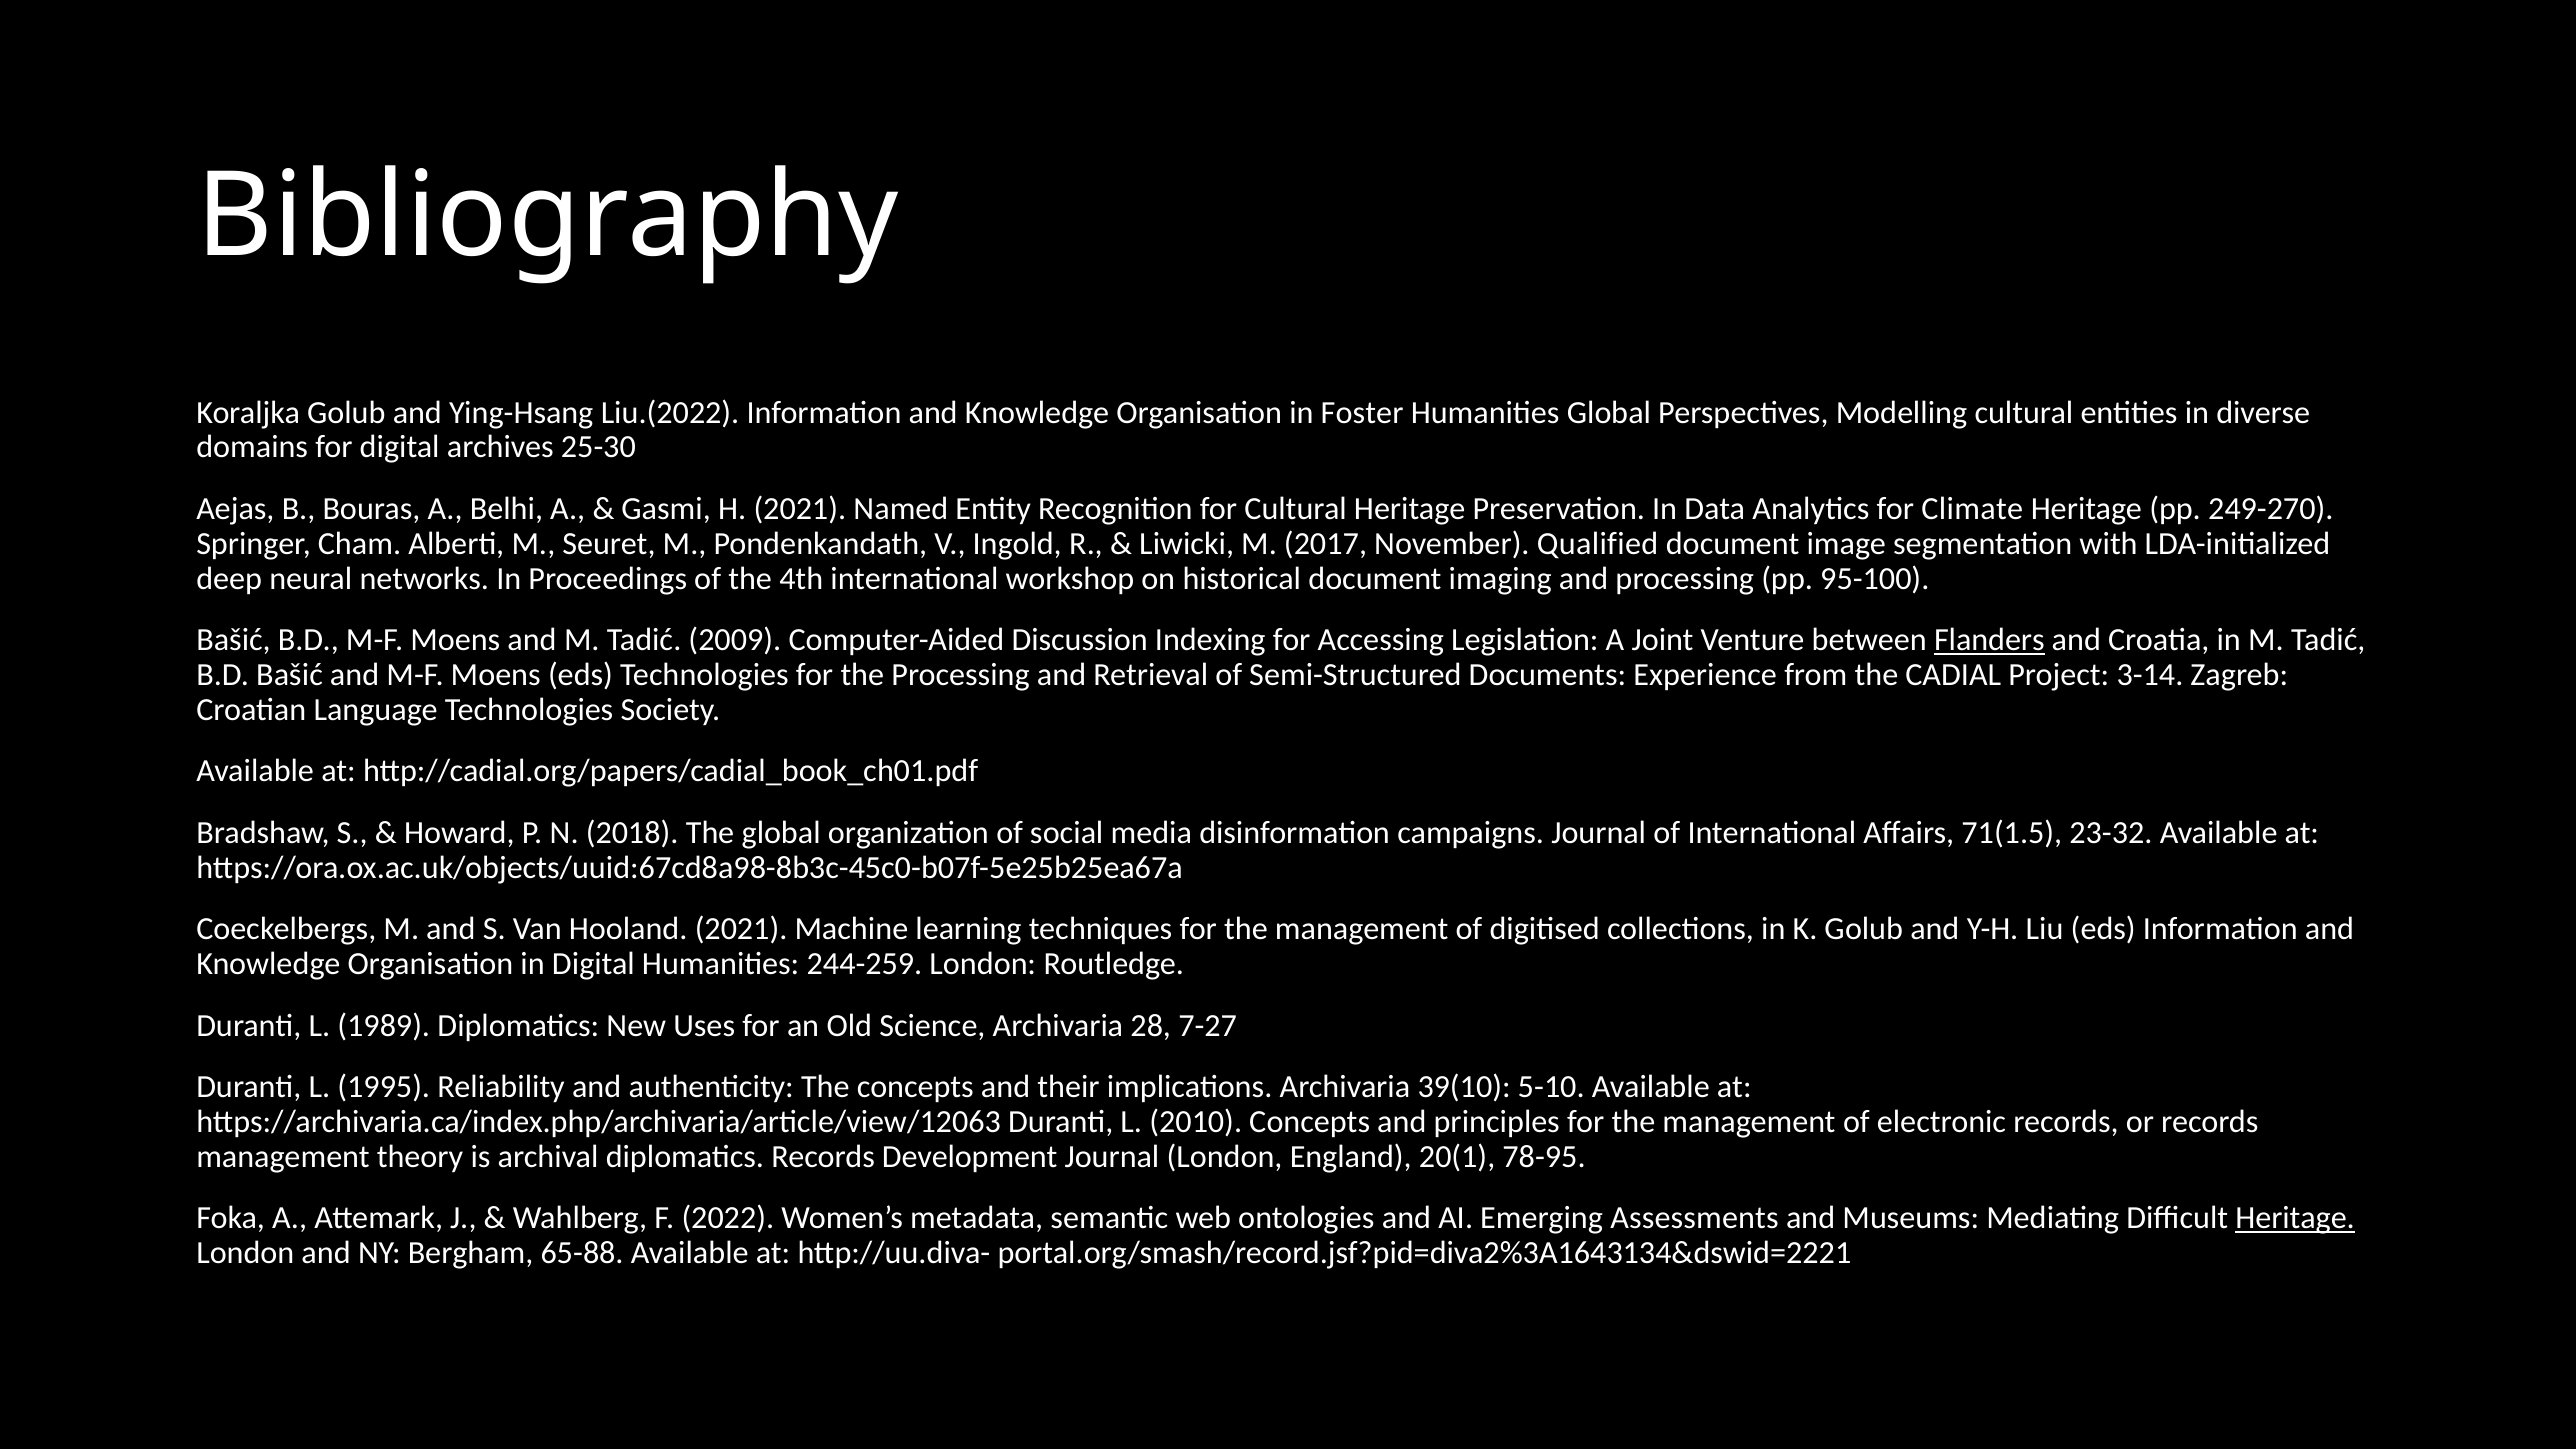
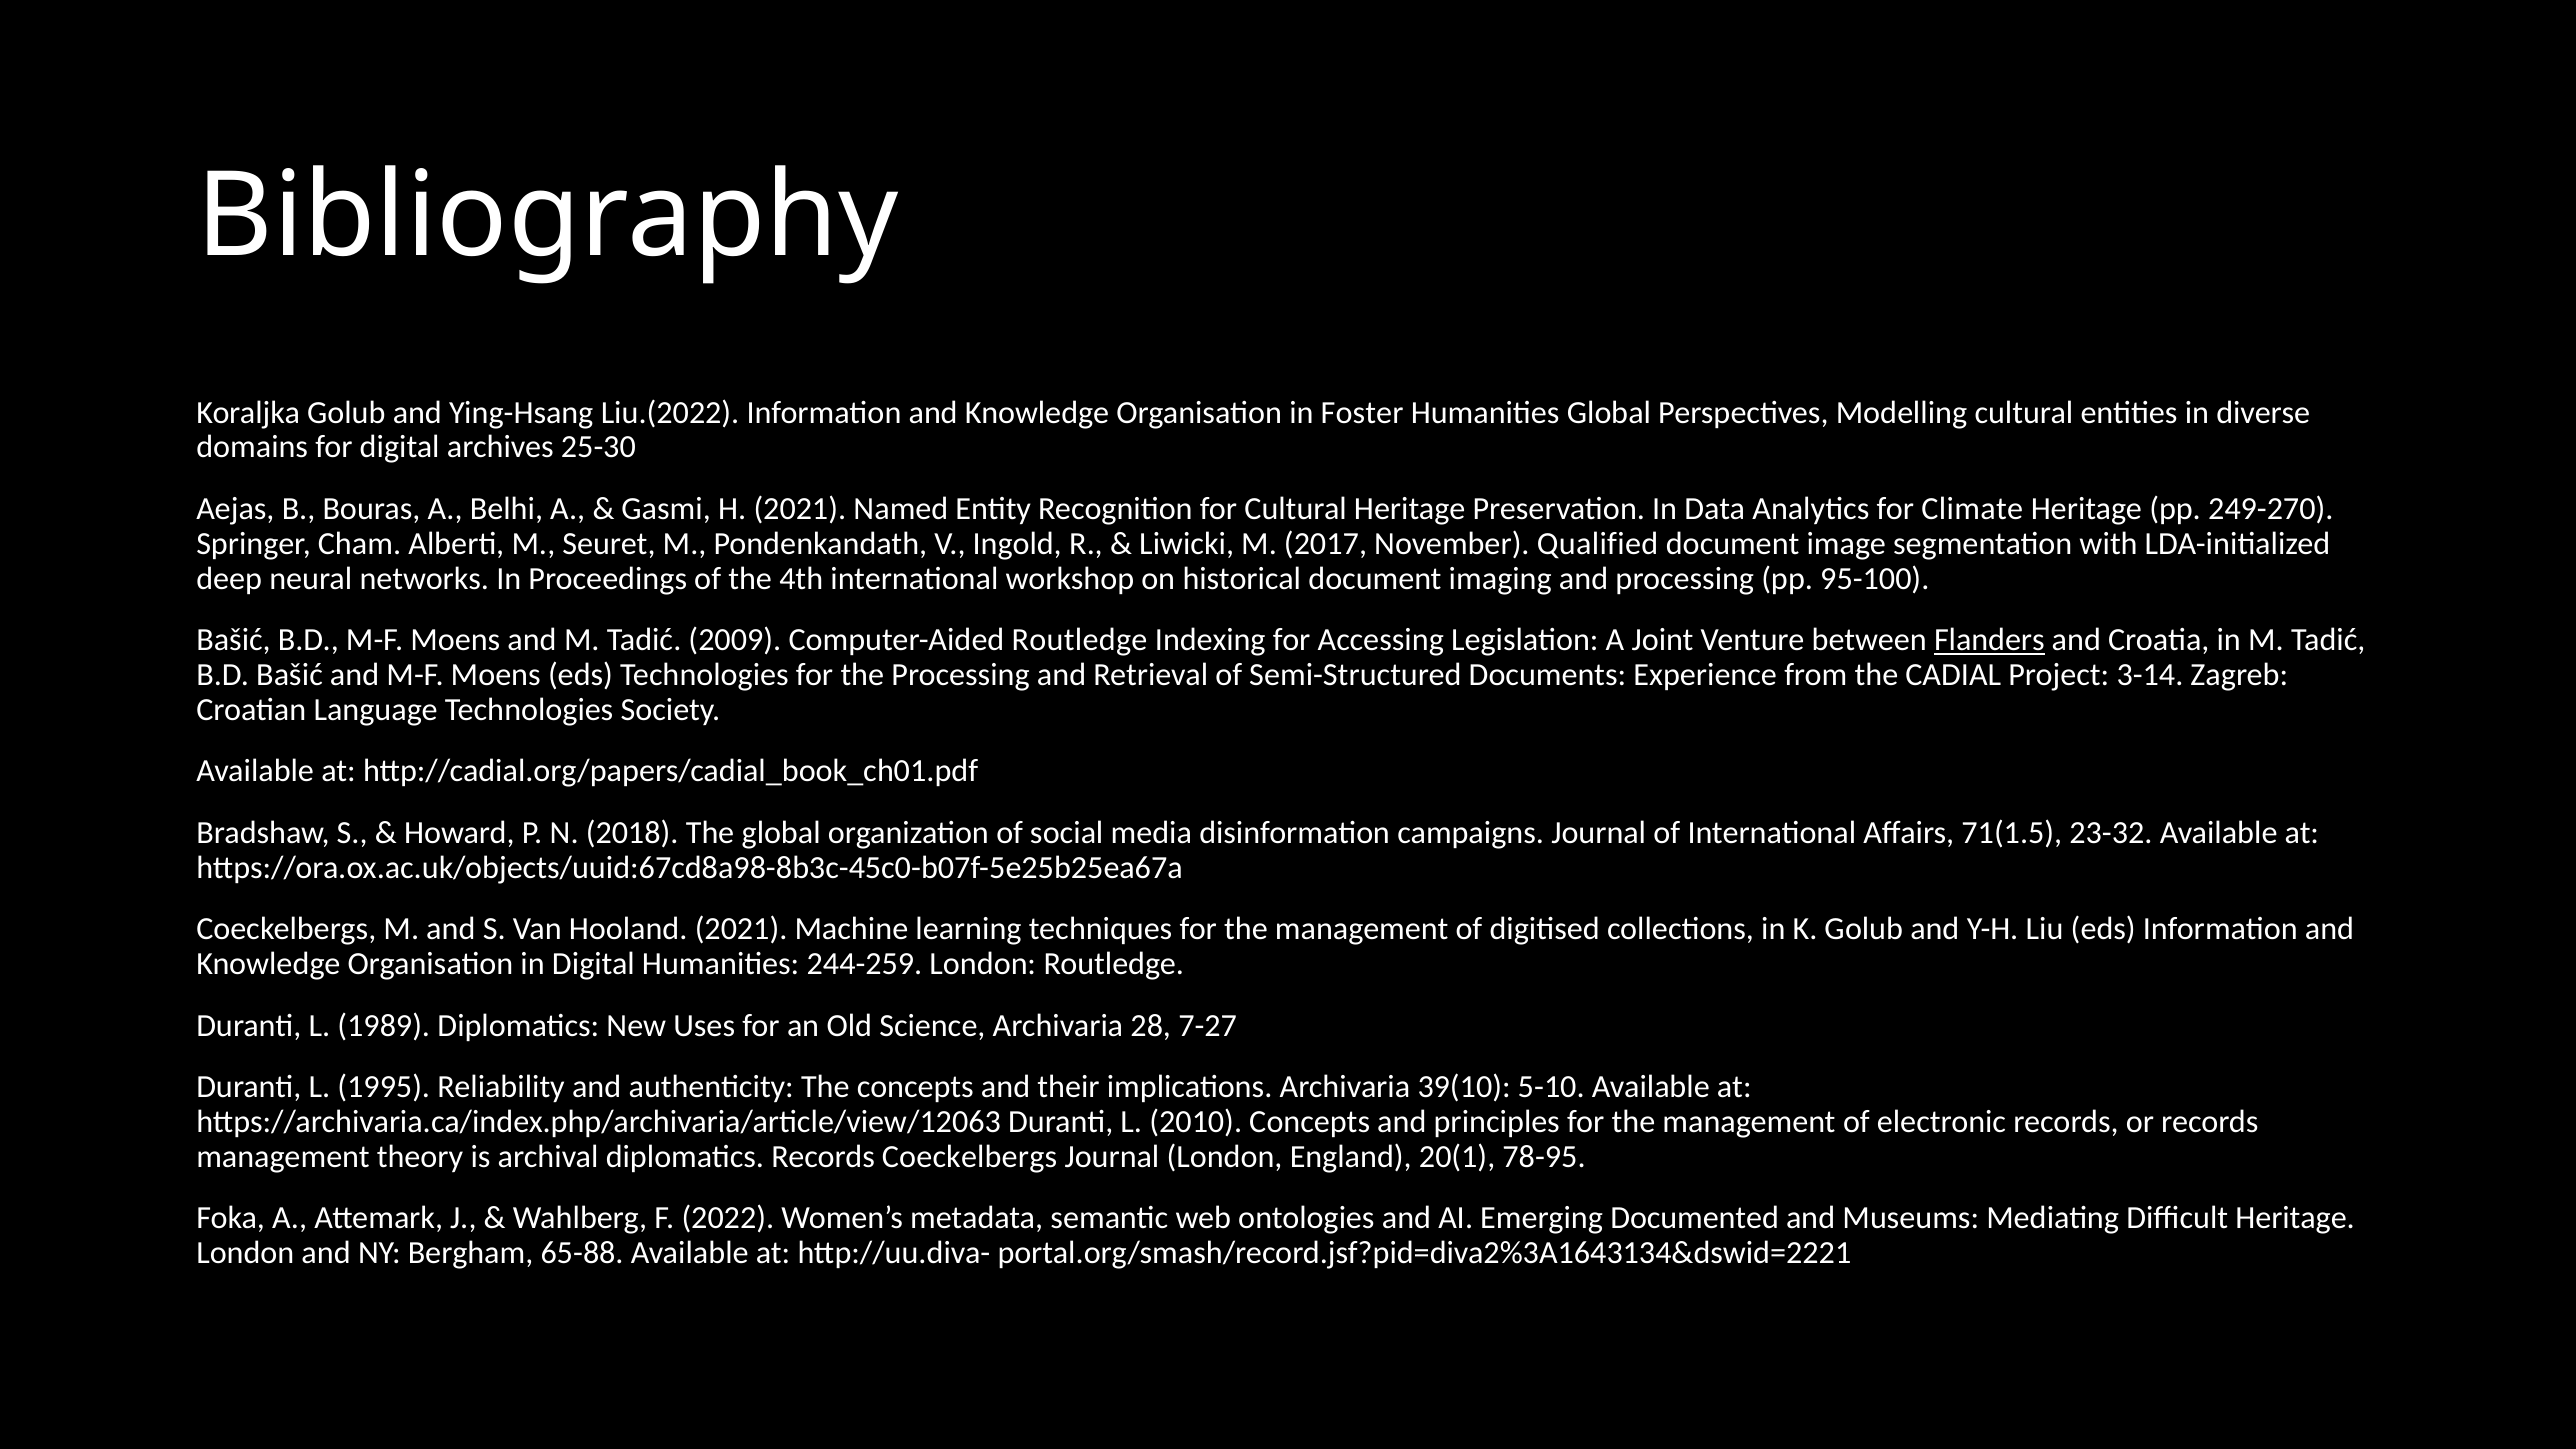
Computer-Aided Discussion: Discussion -> Routledge
Records Development: Development -> Coeckelbergs
Assessments: Assessments -> Documented
Heritage at (2295, 1218) underline: present -> none
